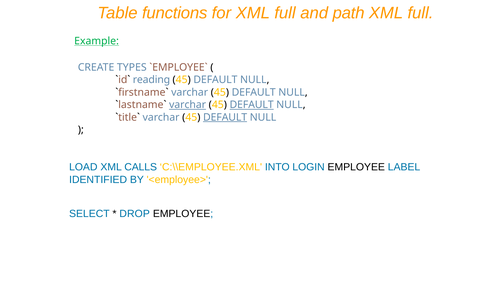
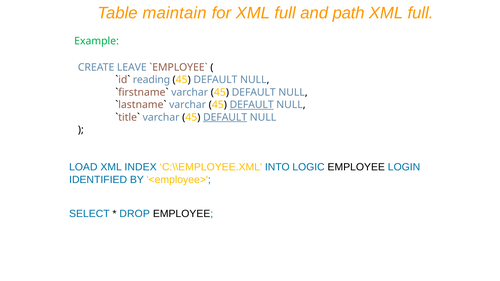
functions: functions -> maintain
Example underline: present -> none
TYPES: TYPES -> LEAVE
varchar at (188, 105) underline: present -> none
CALLS: CALLS -> INDEX
LOGIN: LOGIN -> LOGIC
LABEL: LABEL -> LOGIN
